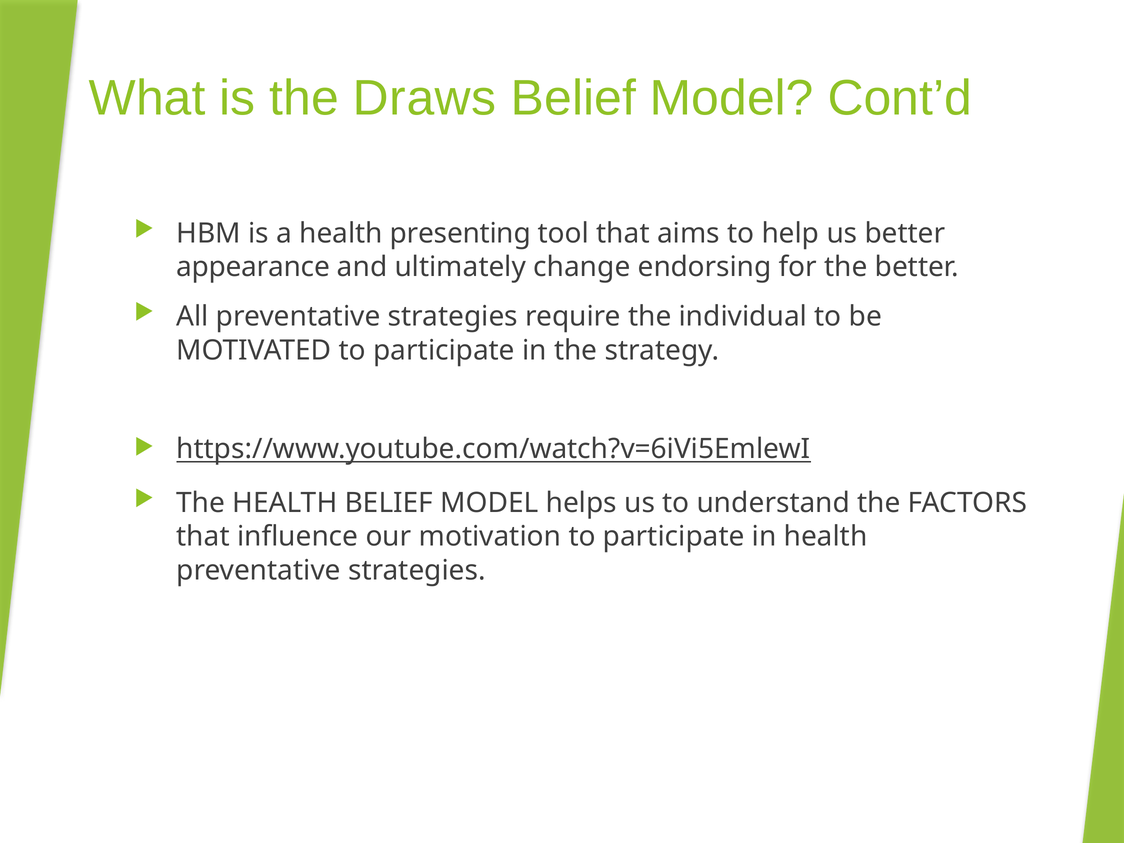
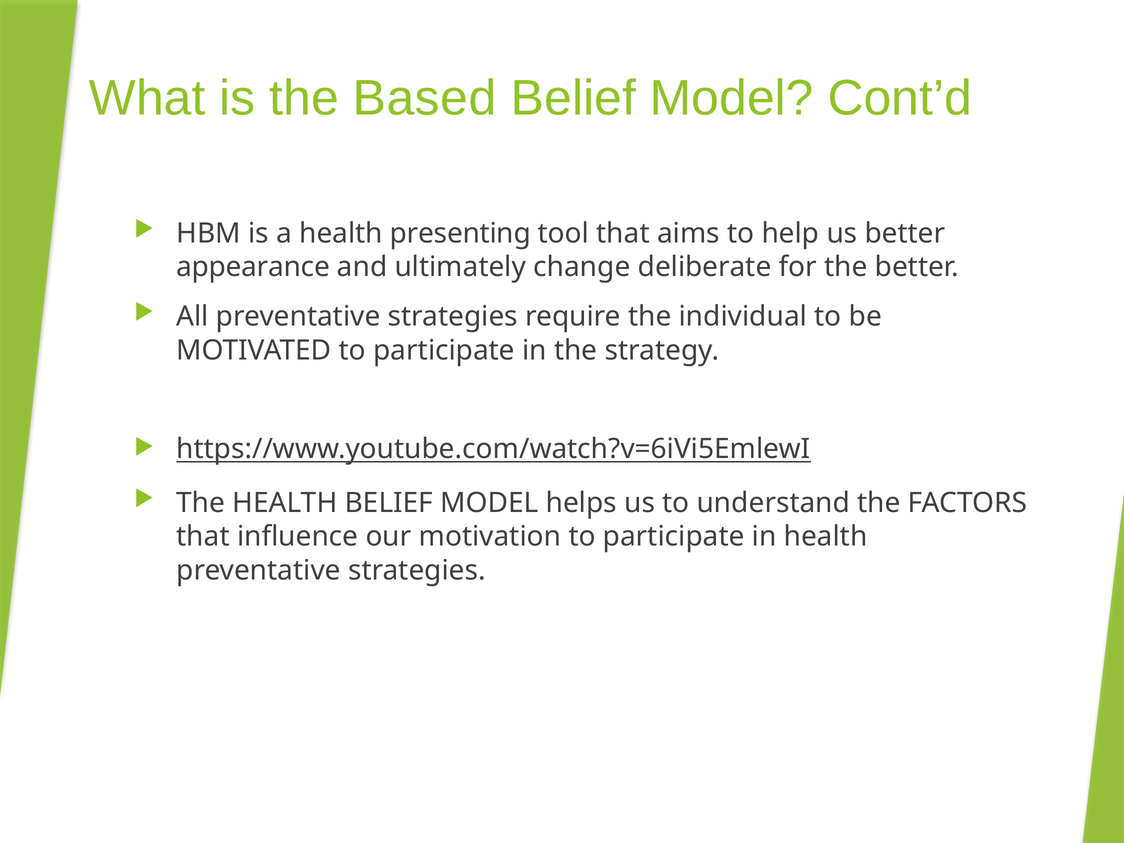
Draws: Draws -> Based
endorsing: endorsing -> deliberate
